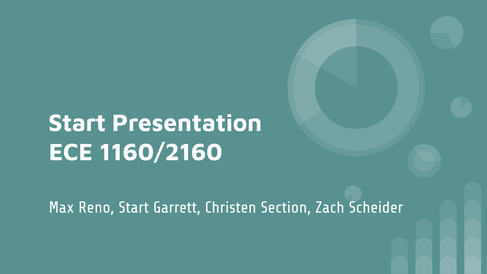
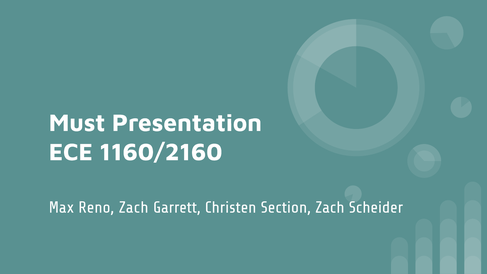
Start at (77, 123): Start -> Must
Reno Start: Start -> Zach
